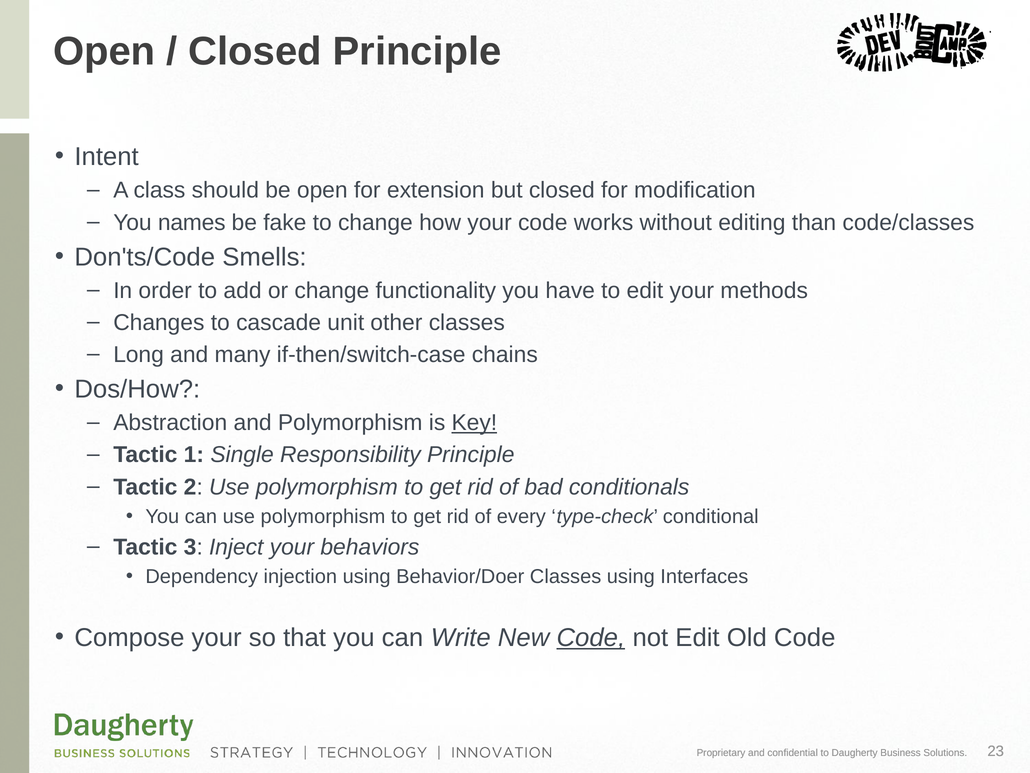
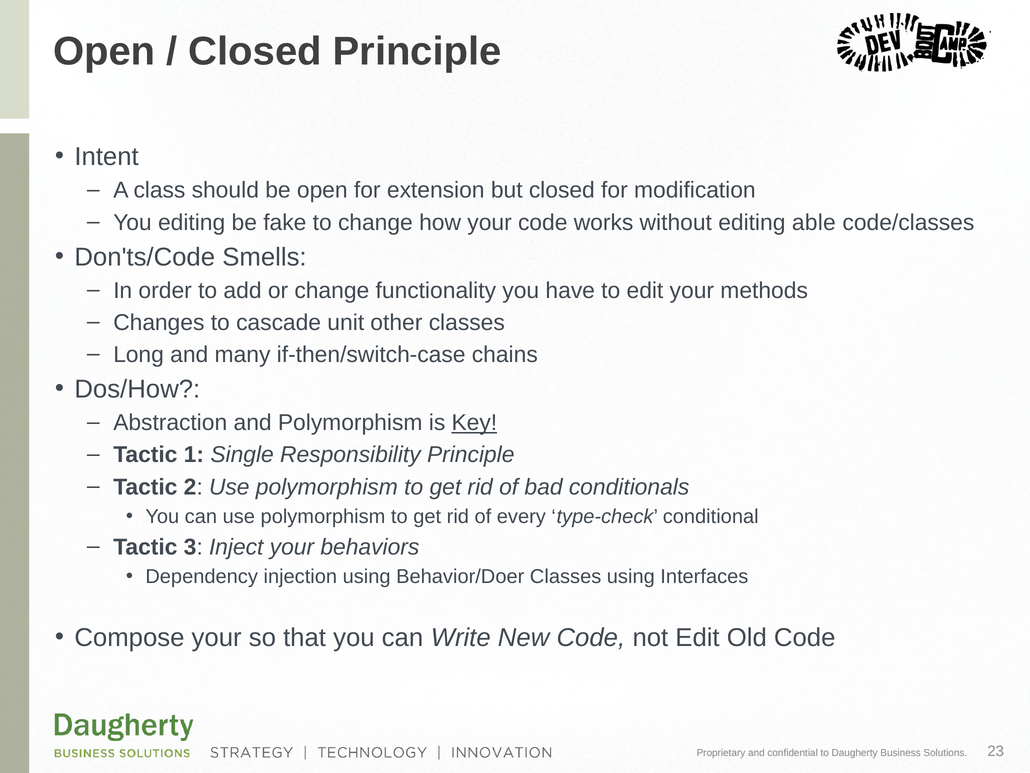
You names: names -> editing
than: than -> able
Code at (591, 637) underline: present -> none
